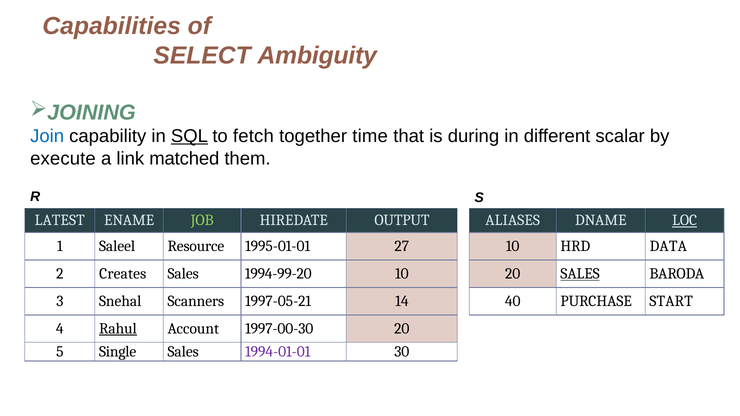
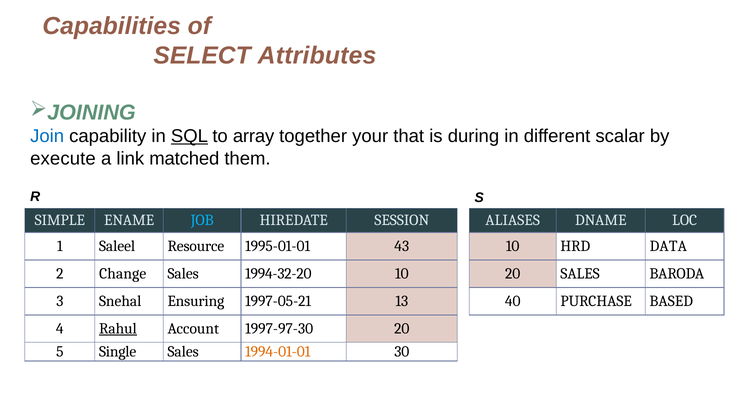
Ambiguity: Ambiguity -> Attributes
fetch: fetch -> array
time: time -> your
LATEST: LATEST -> SIMPLE
JOB colour: light green -> light blue
OUTPUT: OUTPUT -> SESSION
LOC underline: present -> none
27: 27 -> 43
Creates: Creates -> Change
1994-99-20: 1994-99-20 -> 1994-32-20
SALES at (580, 274) underline: present -> none
Scanners: Scanners -> Ensuring
14: 14 -> 13
START: START -> BASED
1997-00-30: 1997-00-30 -> 1997-97-30
1994-01-01 colour: purple -> orange
